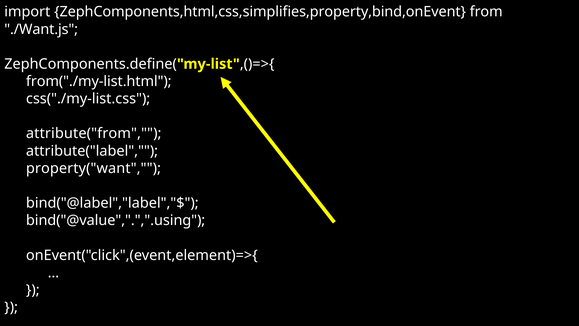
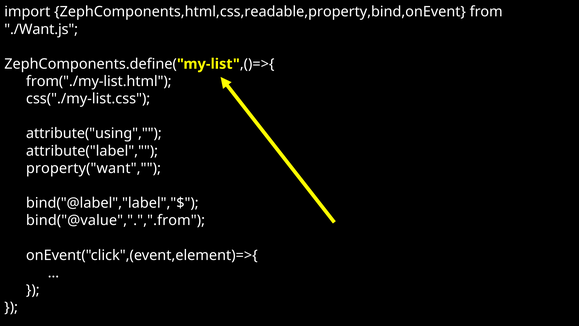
ZephComponents,html,css,simplifies,property,bind,onEvent: ZephComponents,html,css,simplifies,property,bind,onEvent -> ZephComponents,html,css,readable,property,bind,onEvent
attribute("from: attribute("from -> attribute("using
bind("@value",".",".using: bind("@value",".",".using -> bind("@value",".",".from
